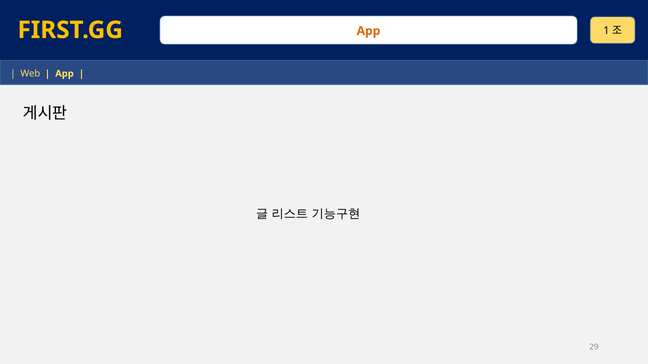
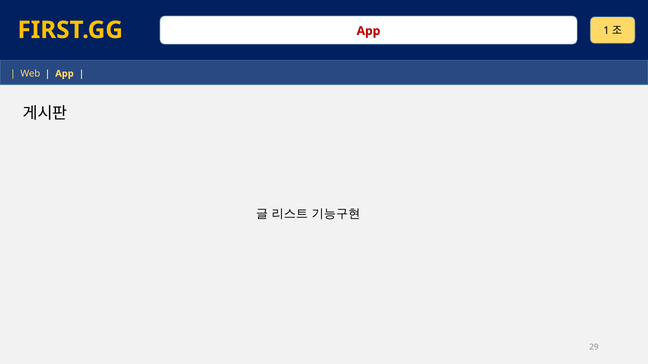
App at (369, 31) colour: orange -> red
